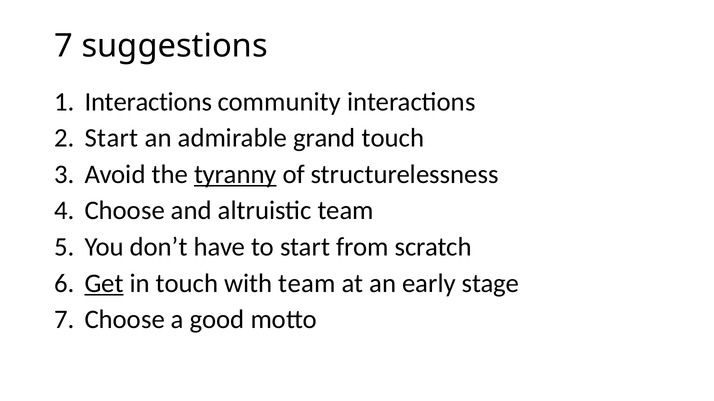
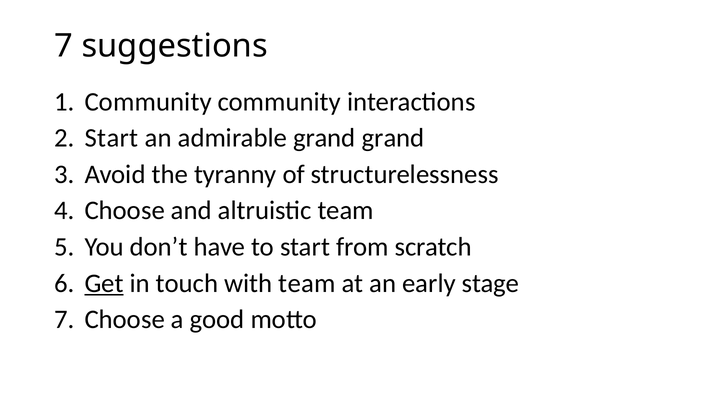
Interactions at (148, 102): Interactions -> Community
grand touch: touch -> grand
tyranny underline: present -> none
